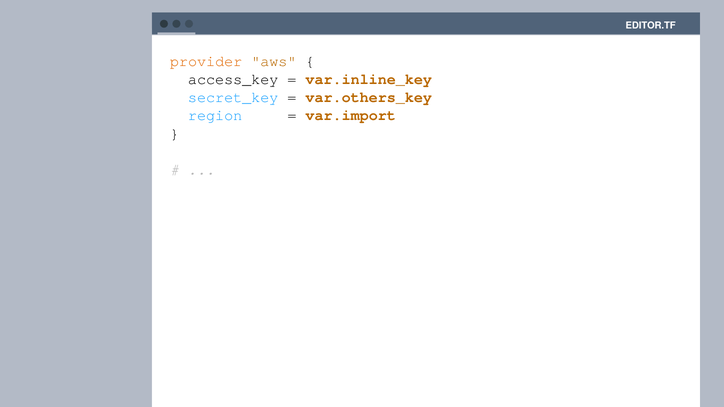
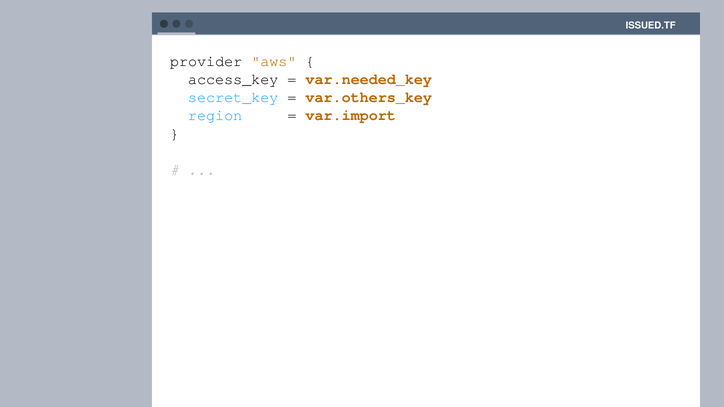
EDITOR.TF: EDITOR.TF -> ISSUED.TF
provider colour: orange -> black
var.inline_key: var.inline_key -> var.needed_key
